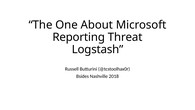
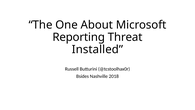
Logstash: Logstash -> Installed
